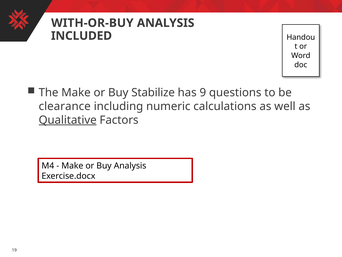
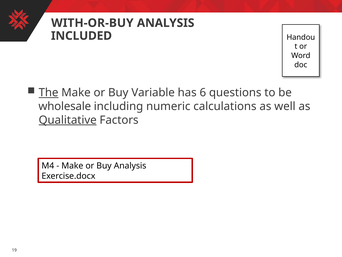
The underline: none -> present
Stabilize: Stabilize -> Variable
9: 9 -> 6
clearance: clearance -> wholesale
